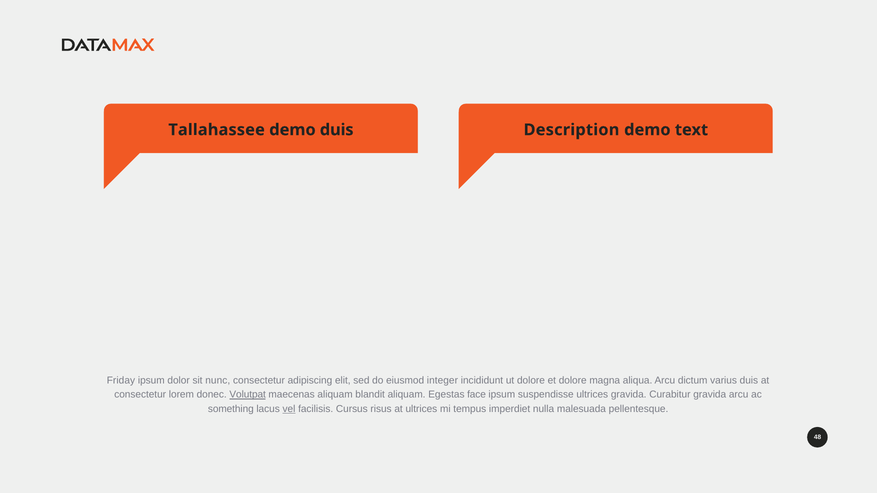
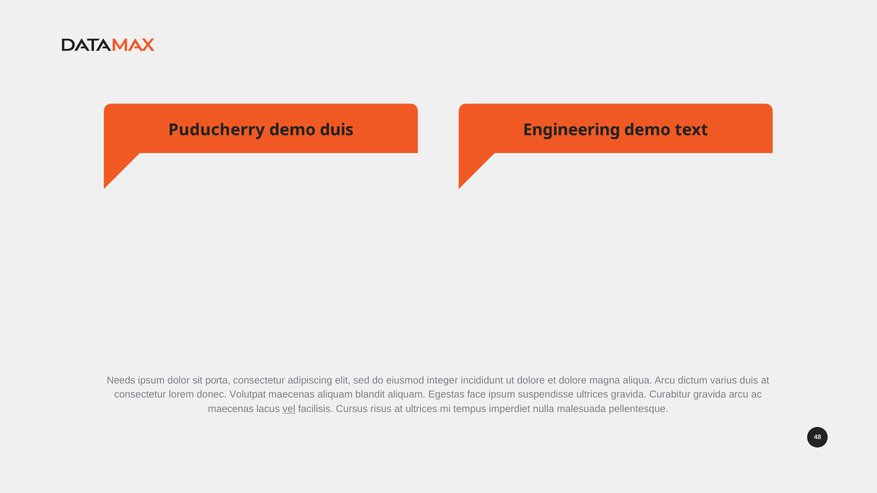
Tallahassee: Tallahassee -> Puducherry
Description: Description -> Engineering
Friday: Friday -> Needs
nunc: nunc -> porta
Volutpat underline: present -> none
something at (231, 409): something -> maecenas
